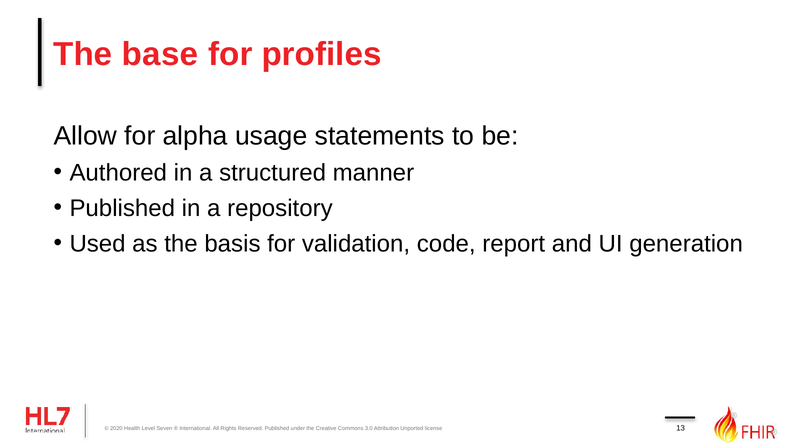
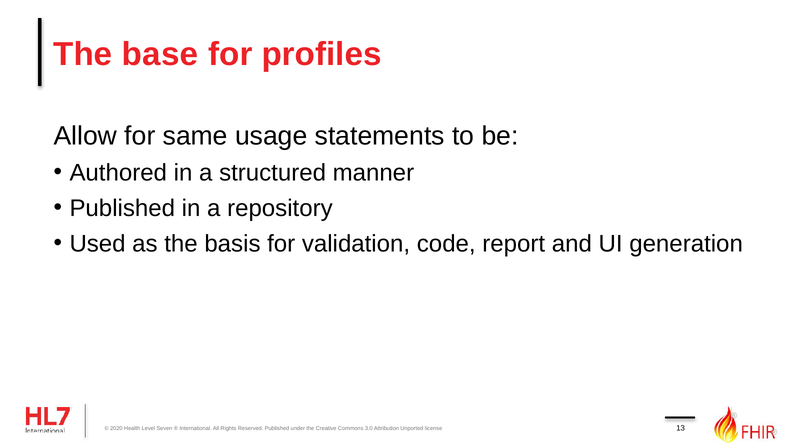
alpha: alpha -> same
